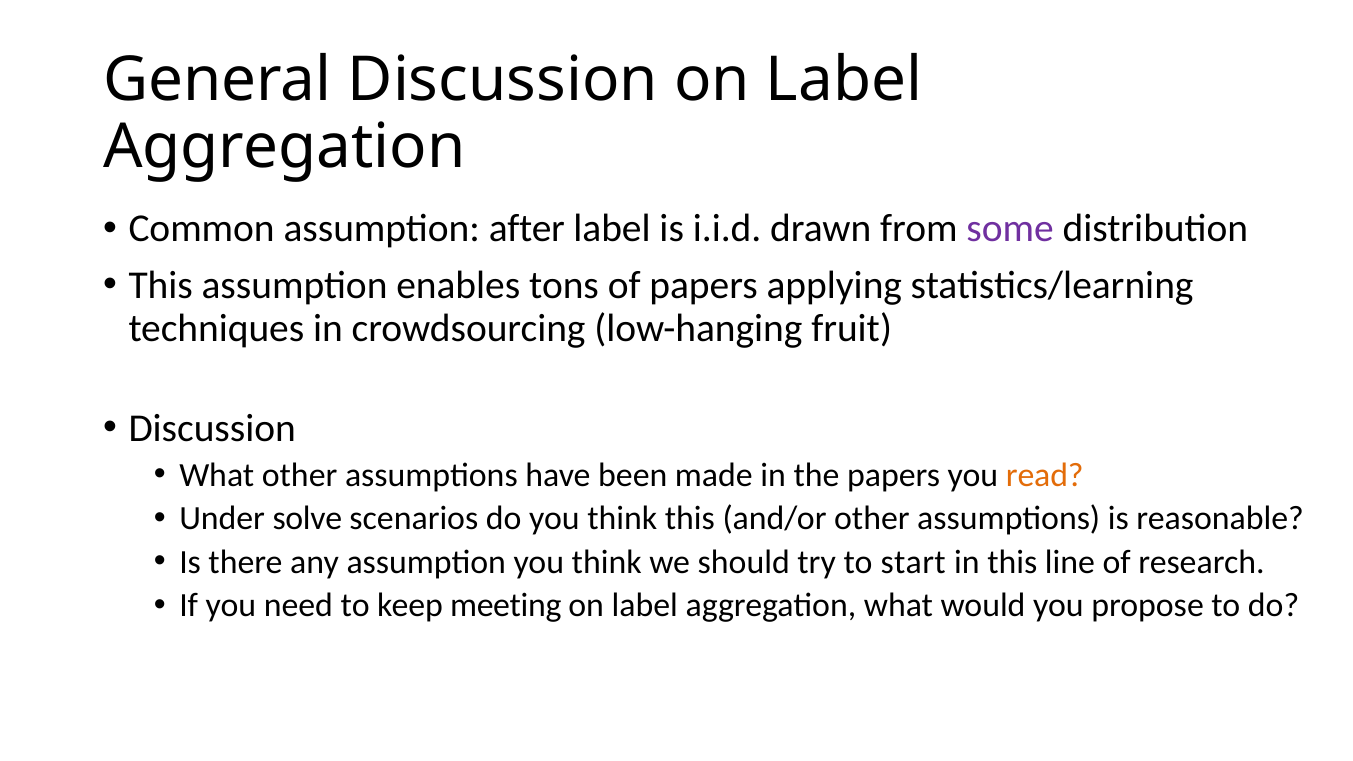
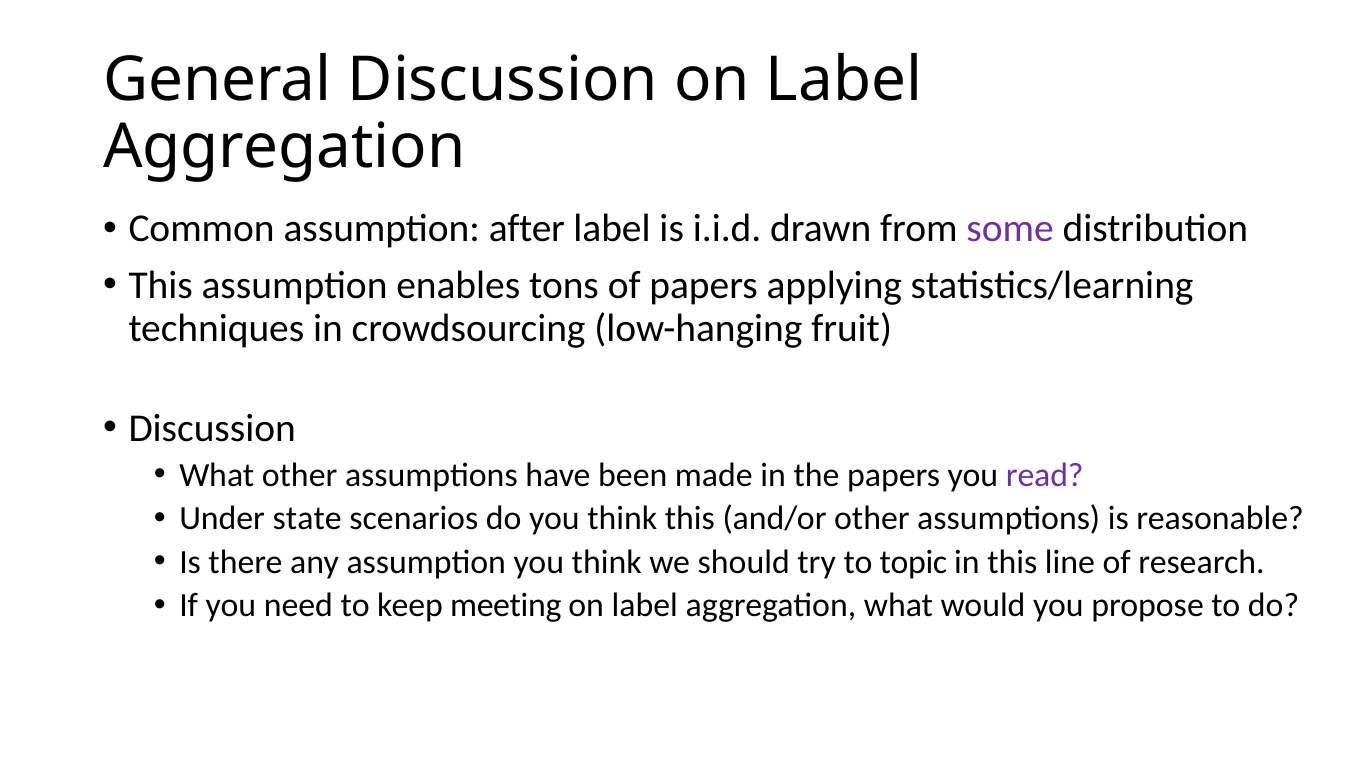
read colour: orange -> purple
solve: solve -> state
start: start -> topic
